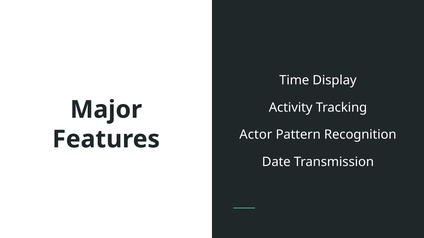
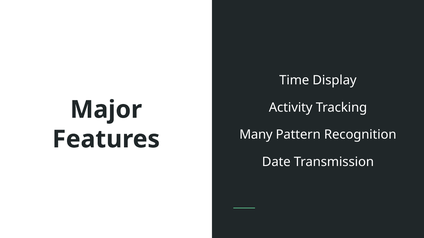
Actor: Actor -> Many
